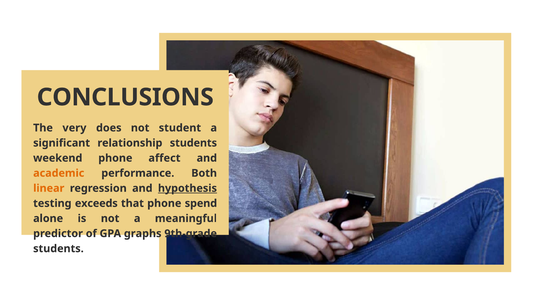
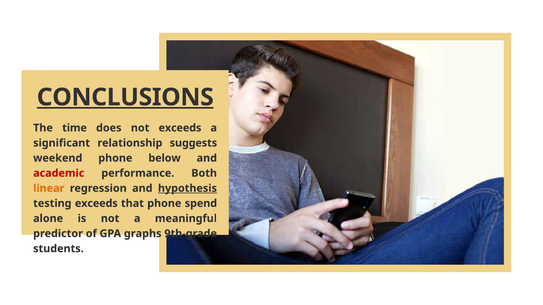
CONCLUSIONS underline: none -> present
very: very -> time
not student: student -> exceeds
relationship students: students -> suggests
affect: affect -> below
academic colour: orange -> red
